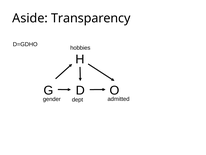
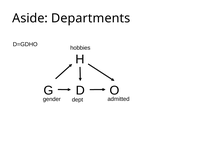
Transparency: Transparency -> Departments
